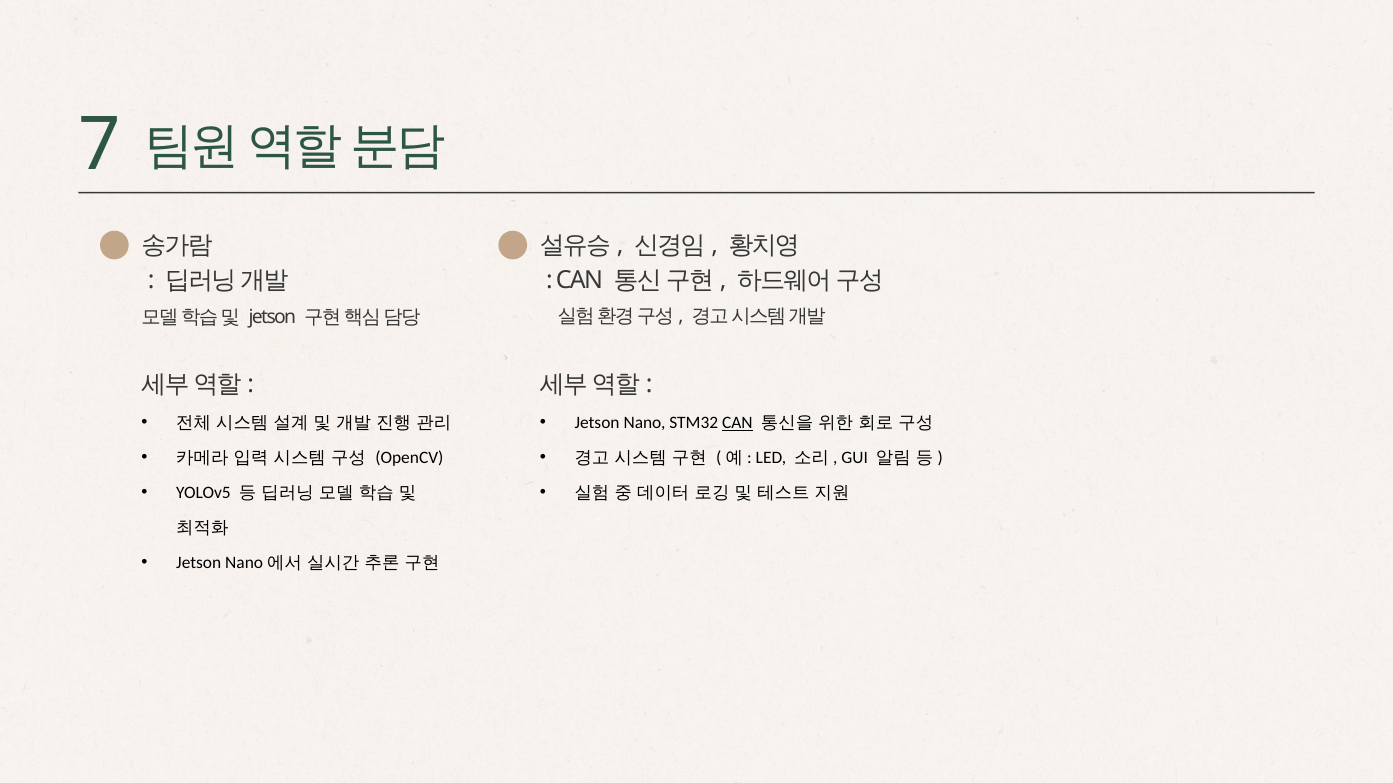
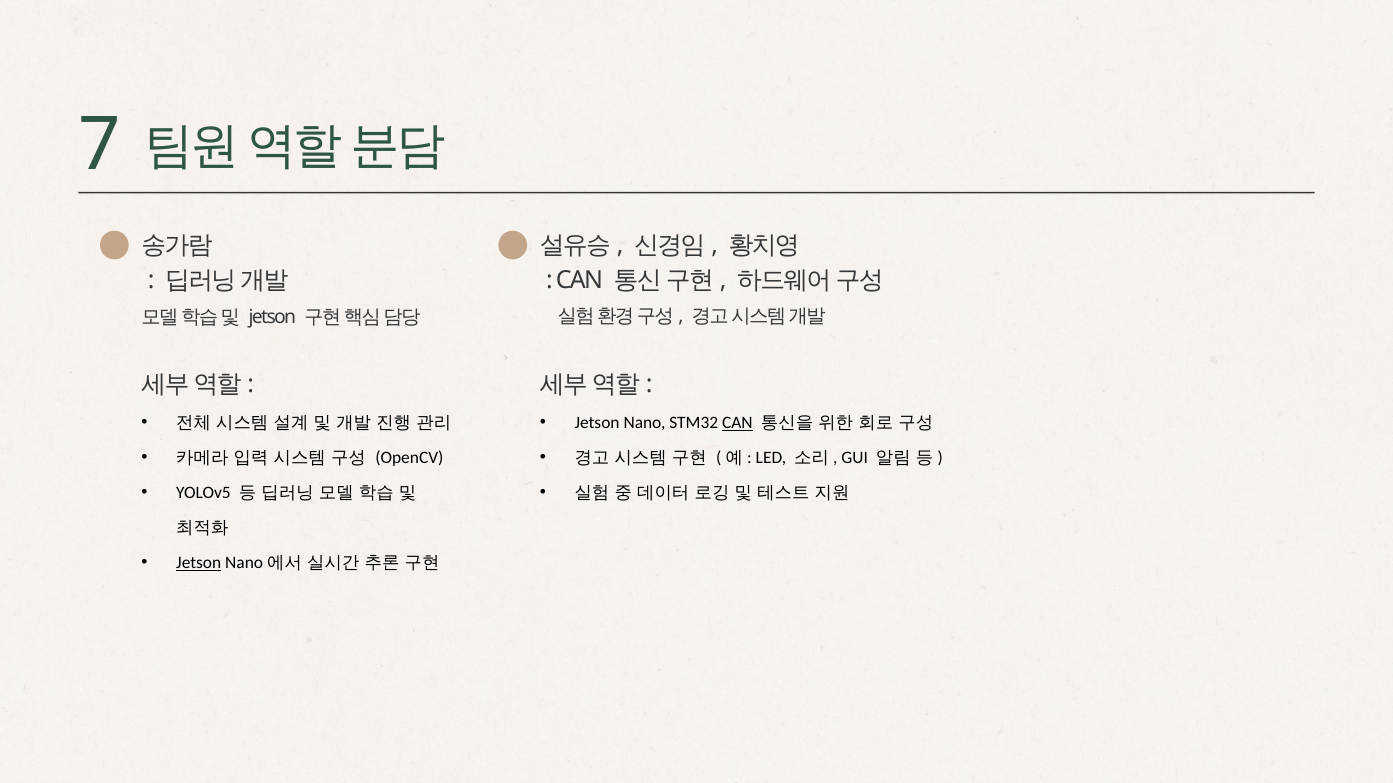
Jetson at (199, 563) underline: none -> present
